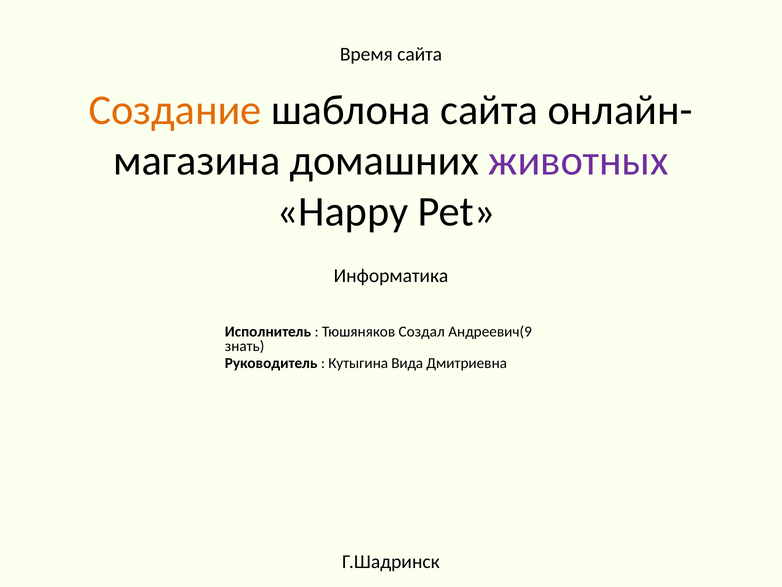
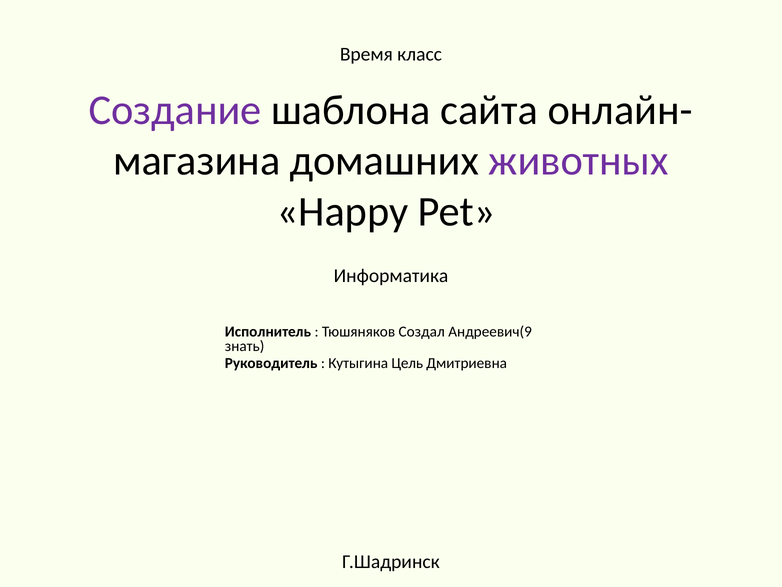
Время сайта: сайта -> класс
Создание colour: orange -> purple
Вида: Вида -> Цель
